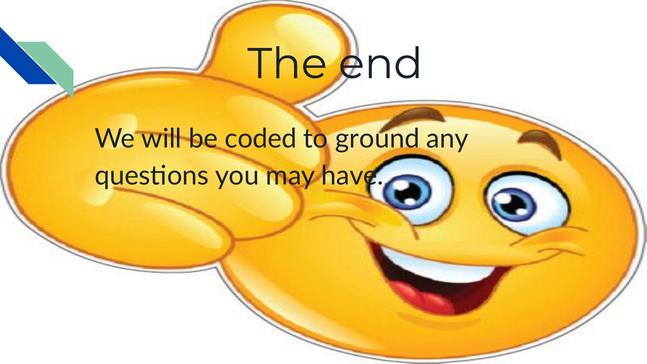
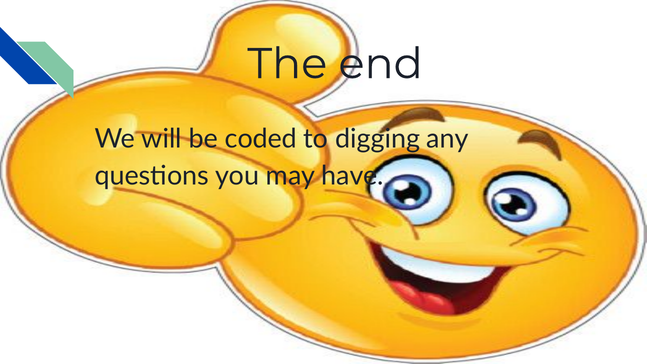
ground: ground -> digging
